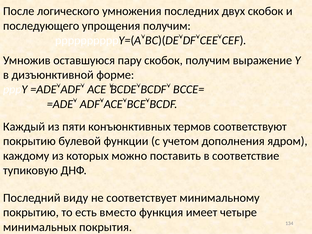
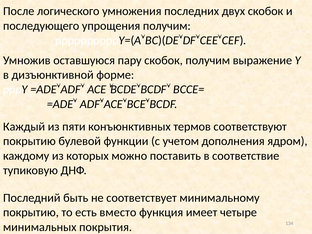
виду: виду -> быть
